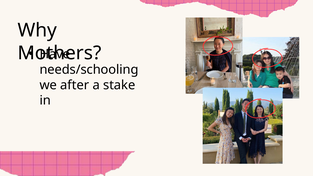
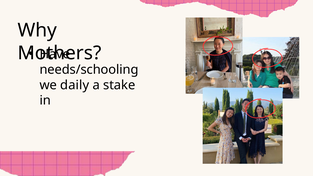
after: after -> daily
